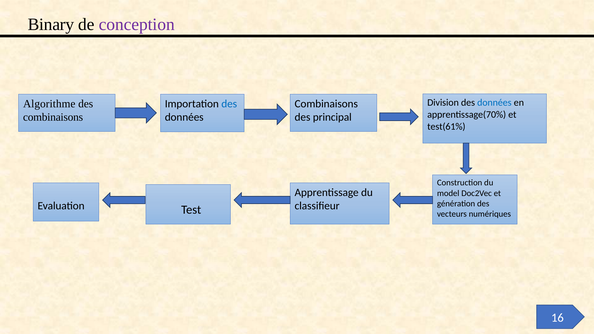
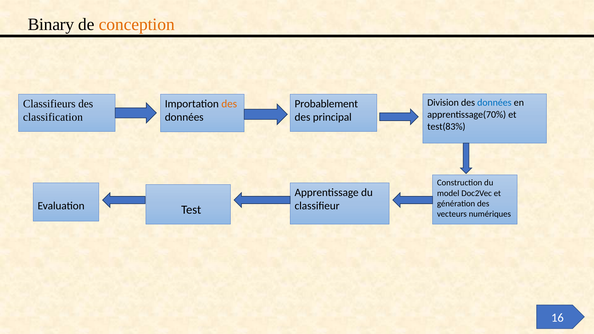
conception colour: purple -> orange
Algorithme: Algorithme -> Classifieurs
des at (229, 104) colour: blue -> orange
Combinaisons at (326, 104): Combinaisons -> Probablement
combinaisons at (53, 117): combinaisons -> classification
test(61%: test(61% -> test(83%
